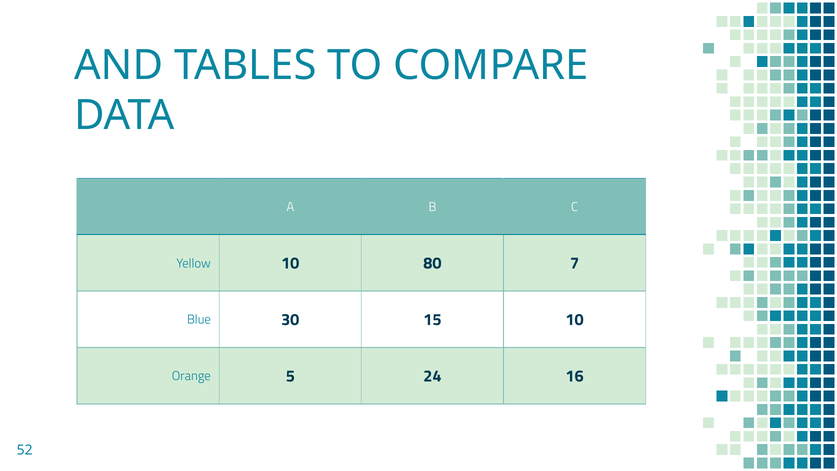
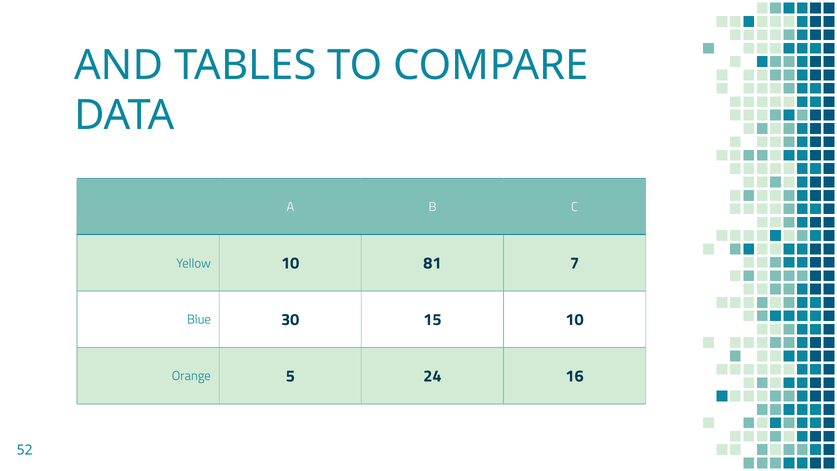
80: 80 -> 81
